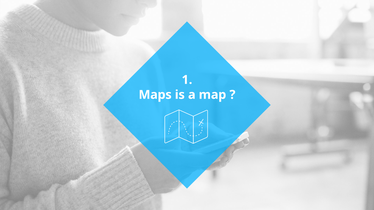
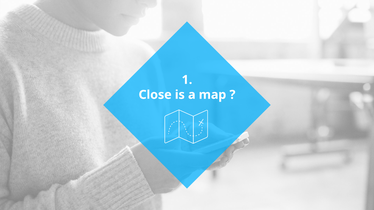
Maps: Maps -> Close
